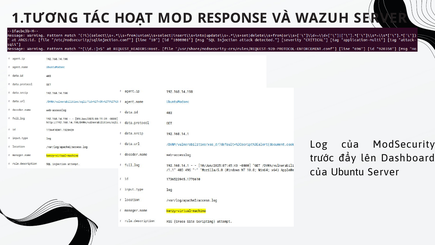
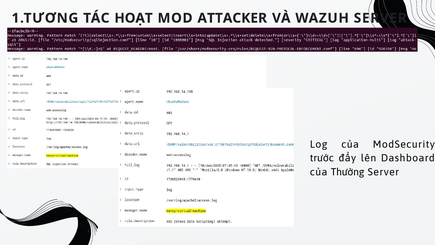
RESPONSE: RESPONSE -> ATTACKER
Ubuntu: Ubuntu -> Thường
